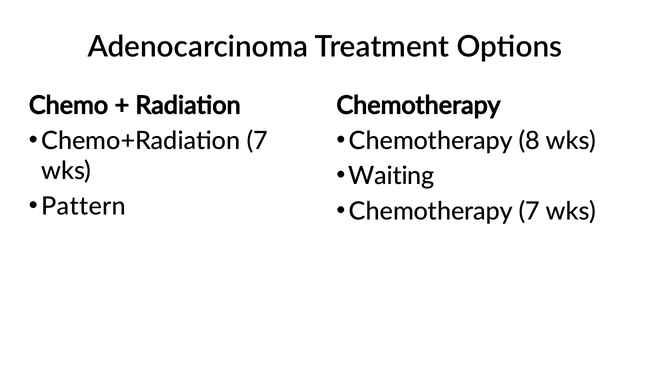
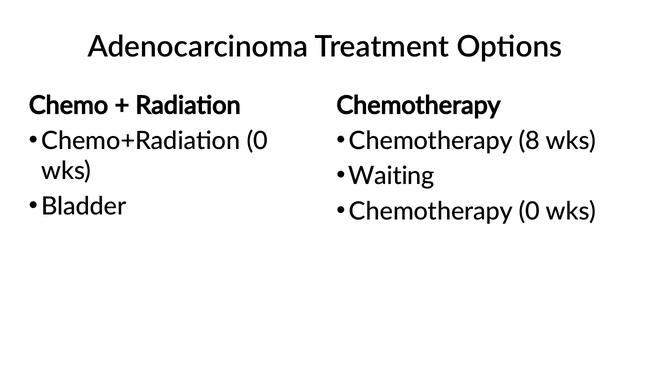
Chemo+Radiation 7: 7 -> 0
Pattern: Pattern -> Bladder
Chemotherapy 7: 7 -> 0
